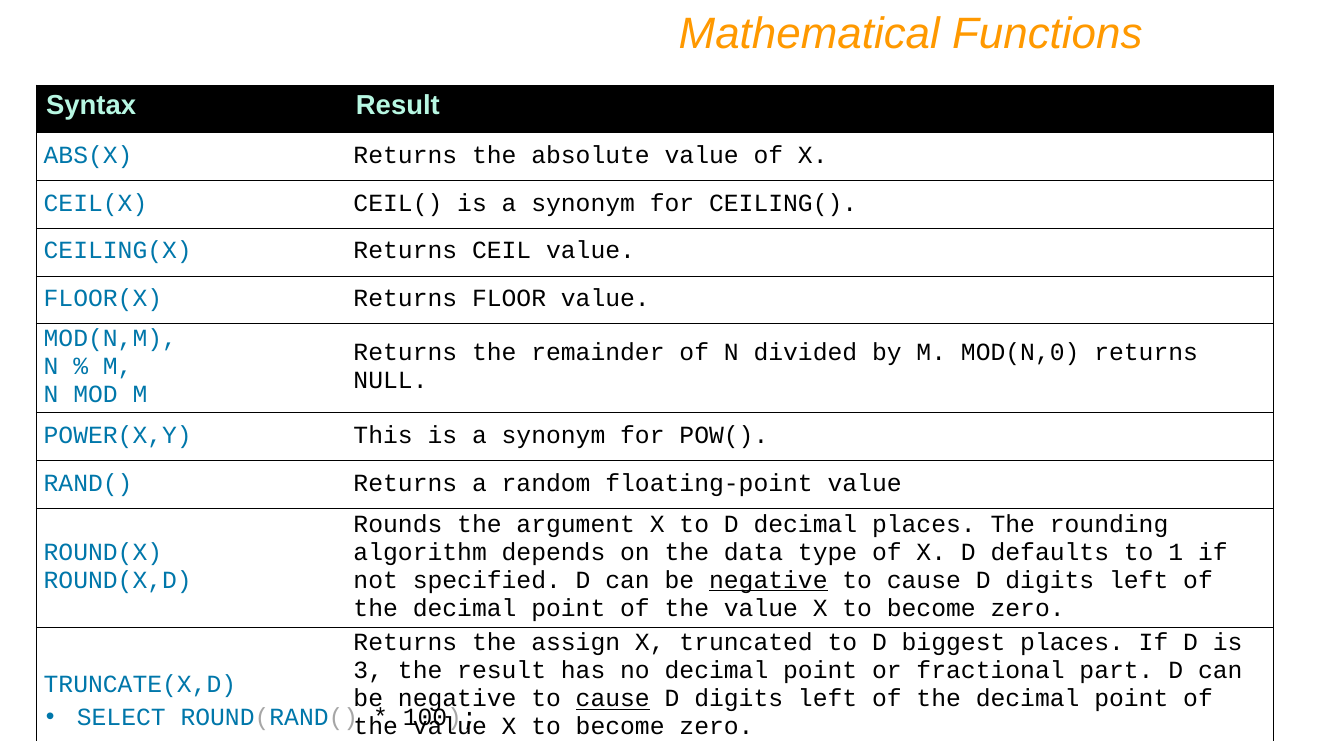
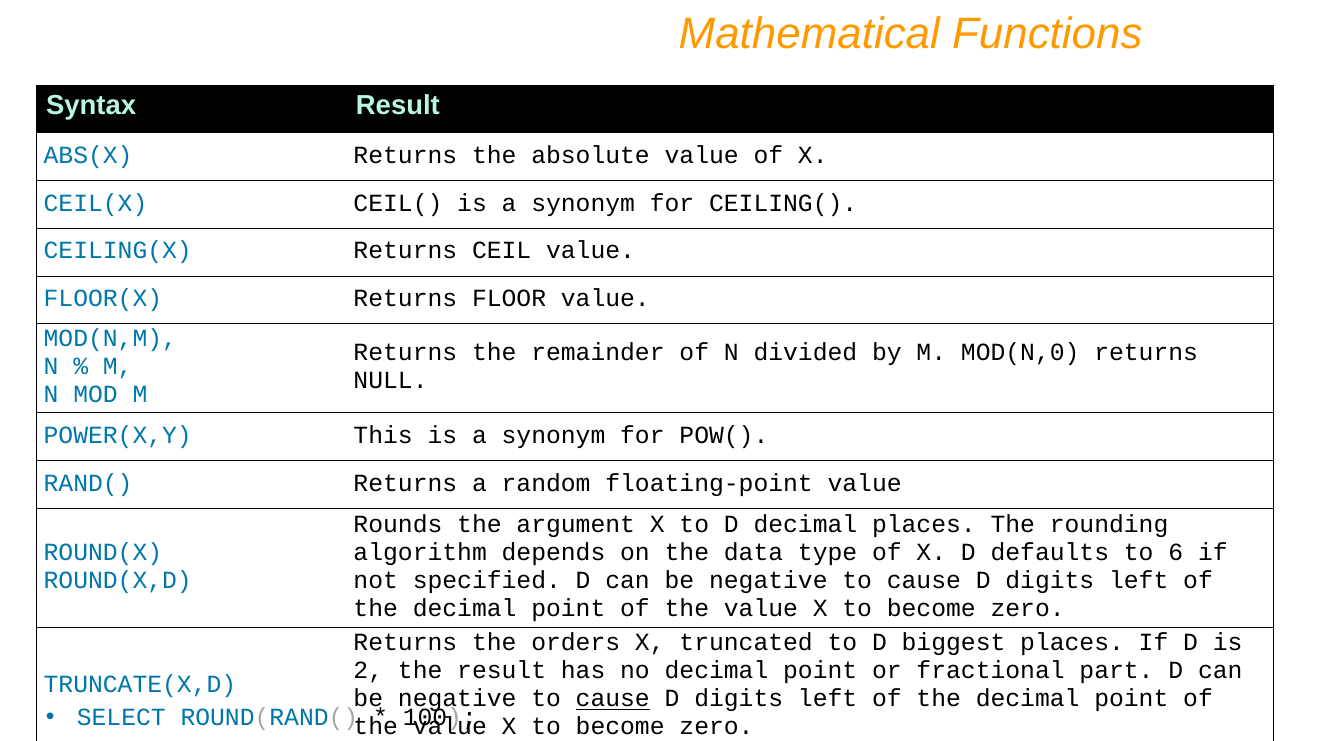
1: 1 -> 6
negative at (768, 580) underline: present -> none
assign: assign -> orders
3: 3 -> 2
